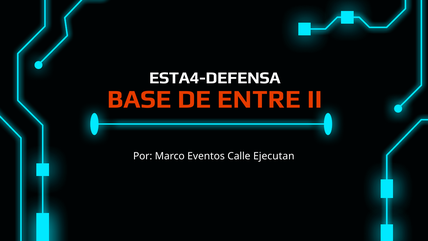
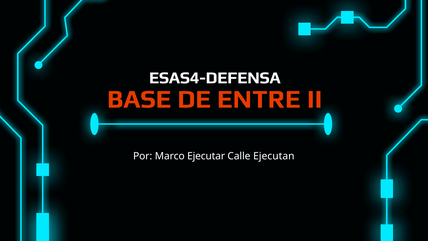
ESTA4-DEFENSA: ESTA4-DEFENSA -> ESAS4-DEFENSA
Eventos: Eventos -> Ejecutar
